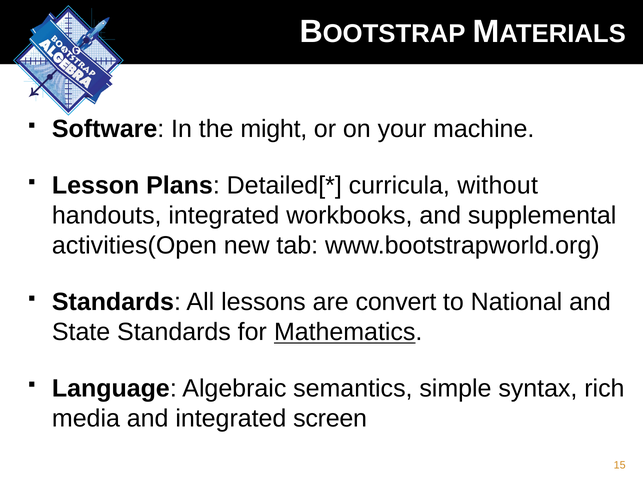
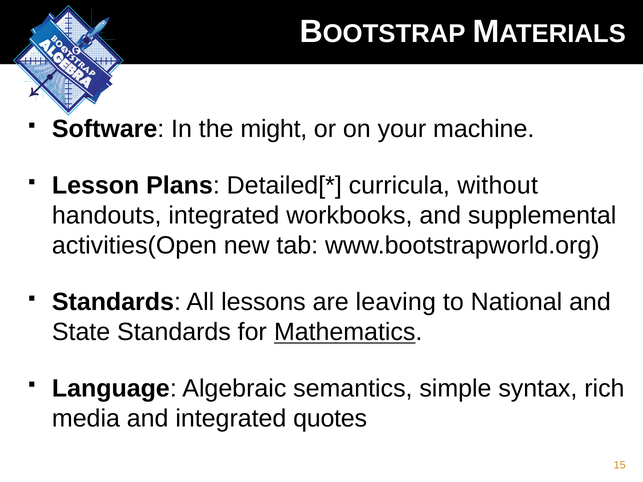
convert: convert -> leaving
screen: screen -> quotes
